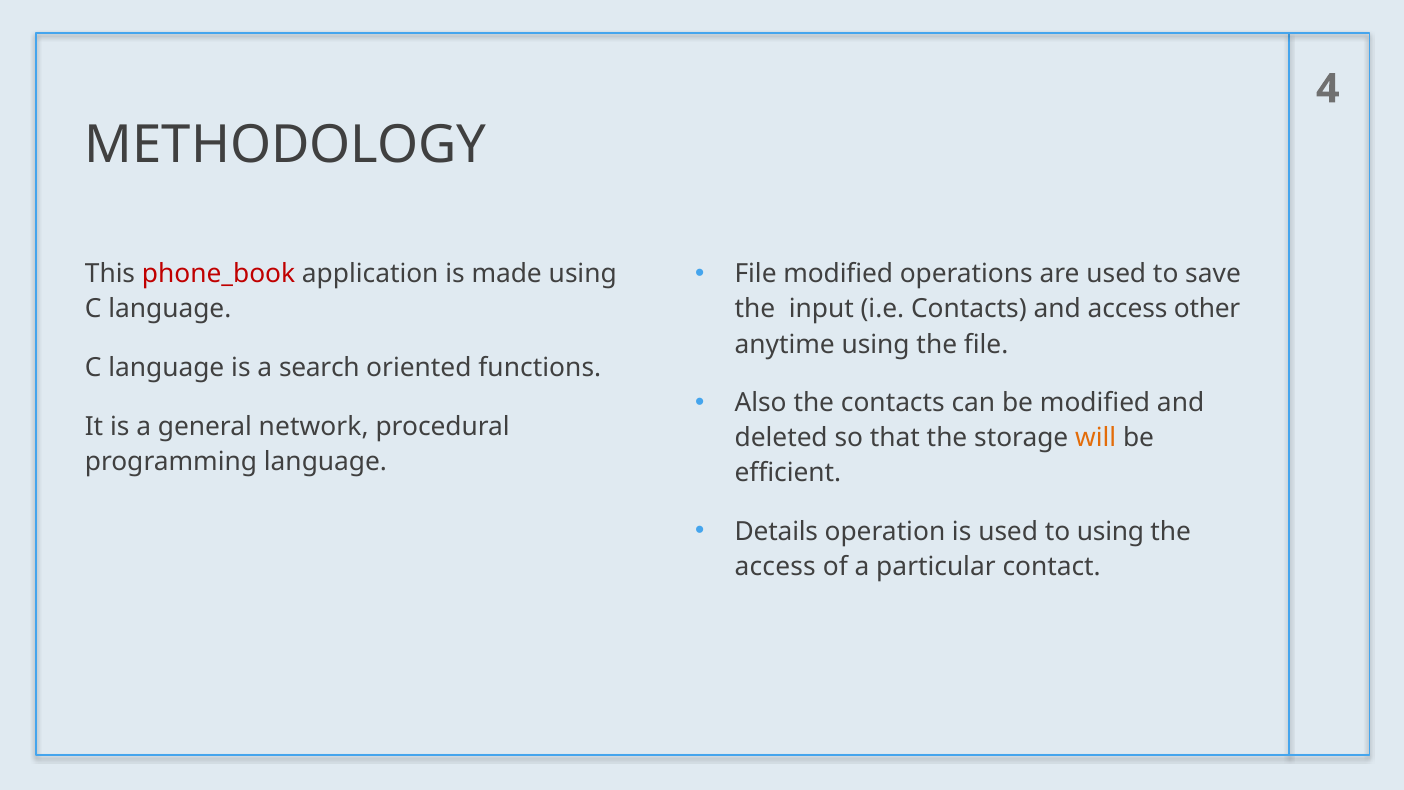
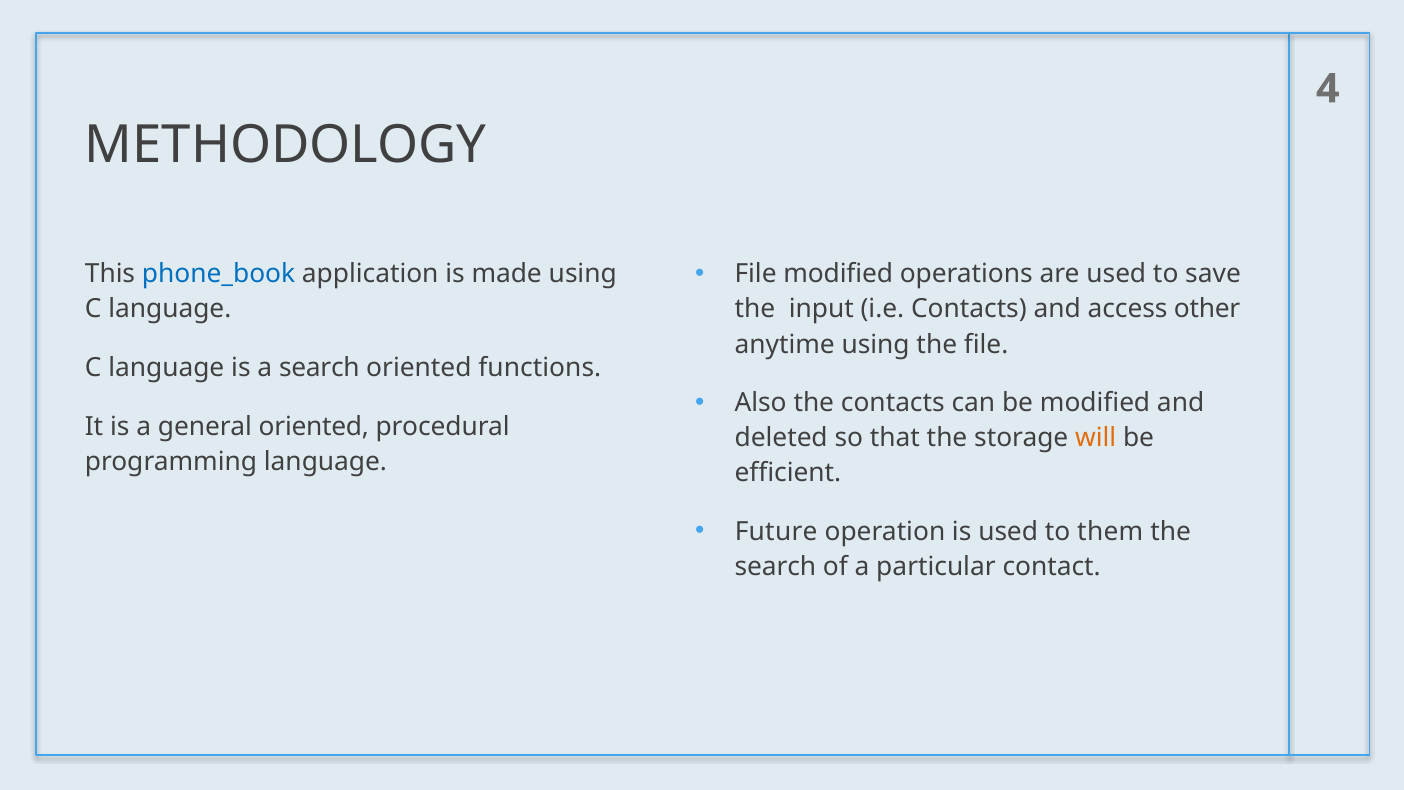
phone_book colour: red -> blue
general network: network -> oriented
Details: Details -> Future
to using: using -> them
access at (775, 567): access -> search
